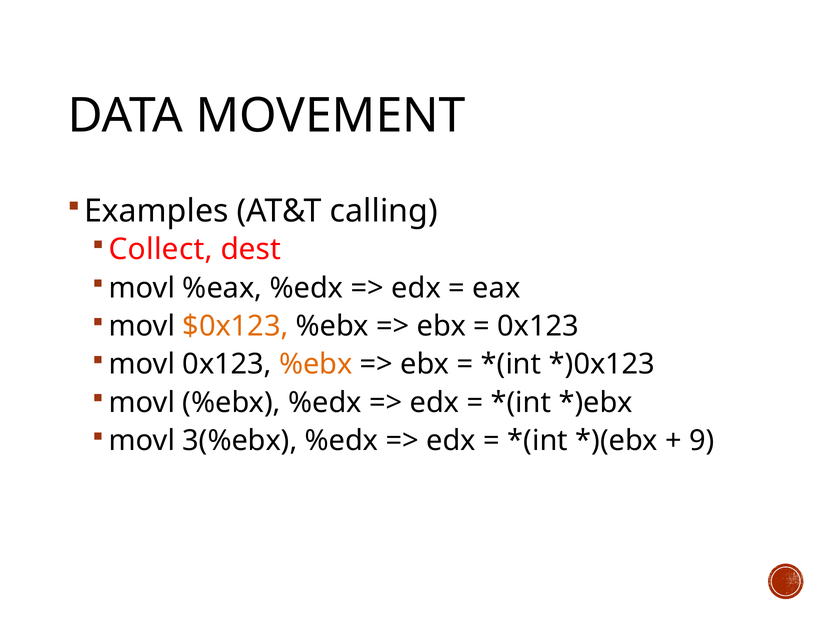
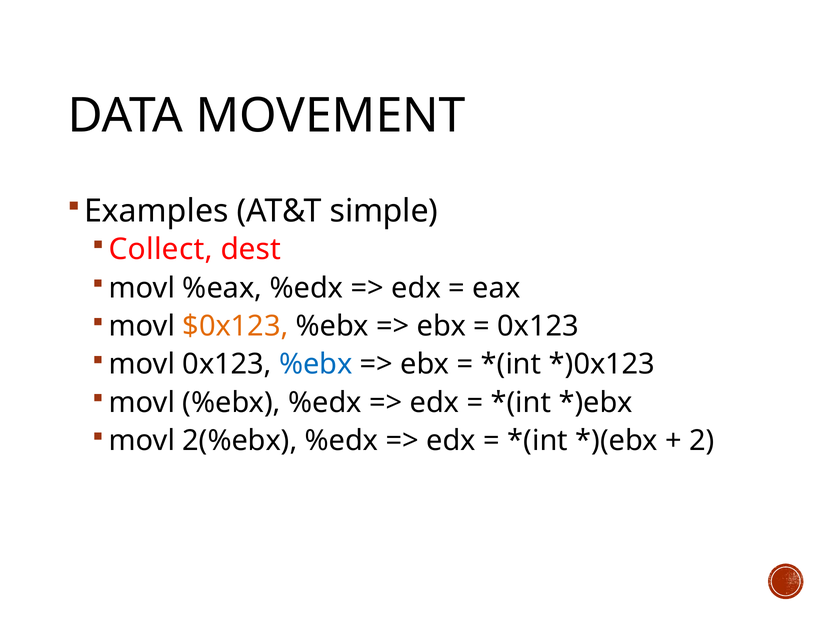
calling: calling -> simple
%ebx at (316, 364) colour: orange -> blue
3(%ebx: 3(%ebx -> 2(%ebx
9: 9 -> 2
